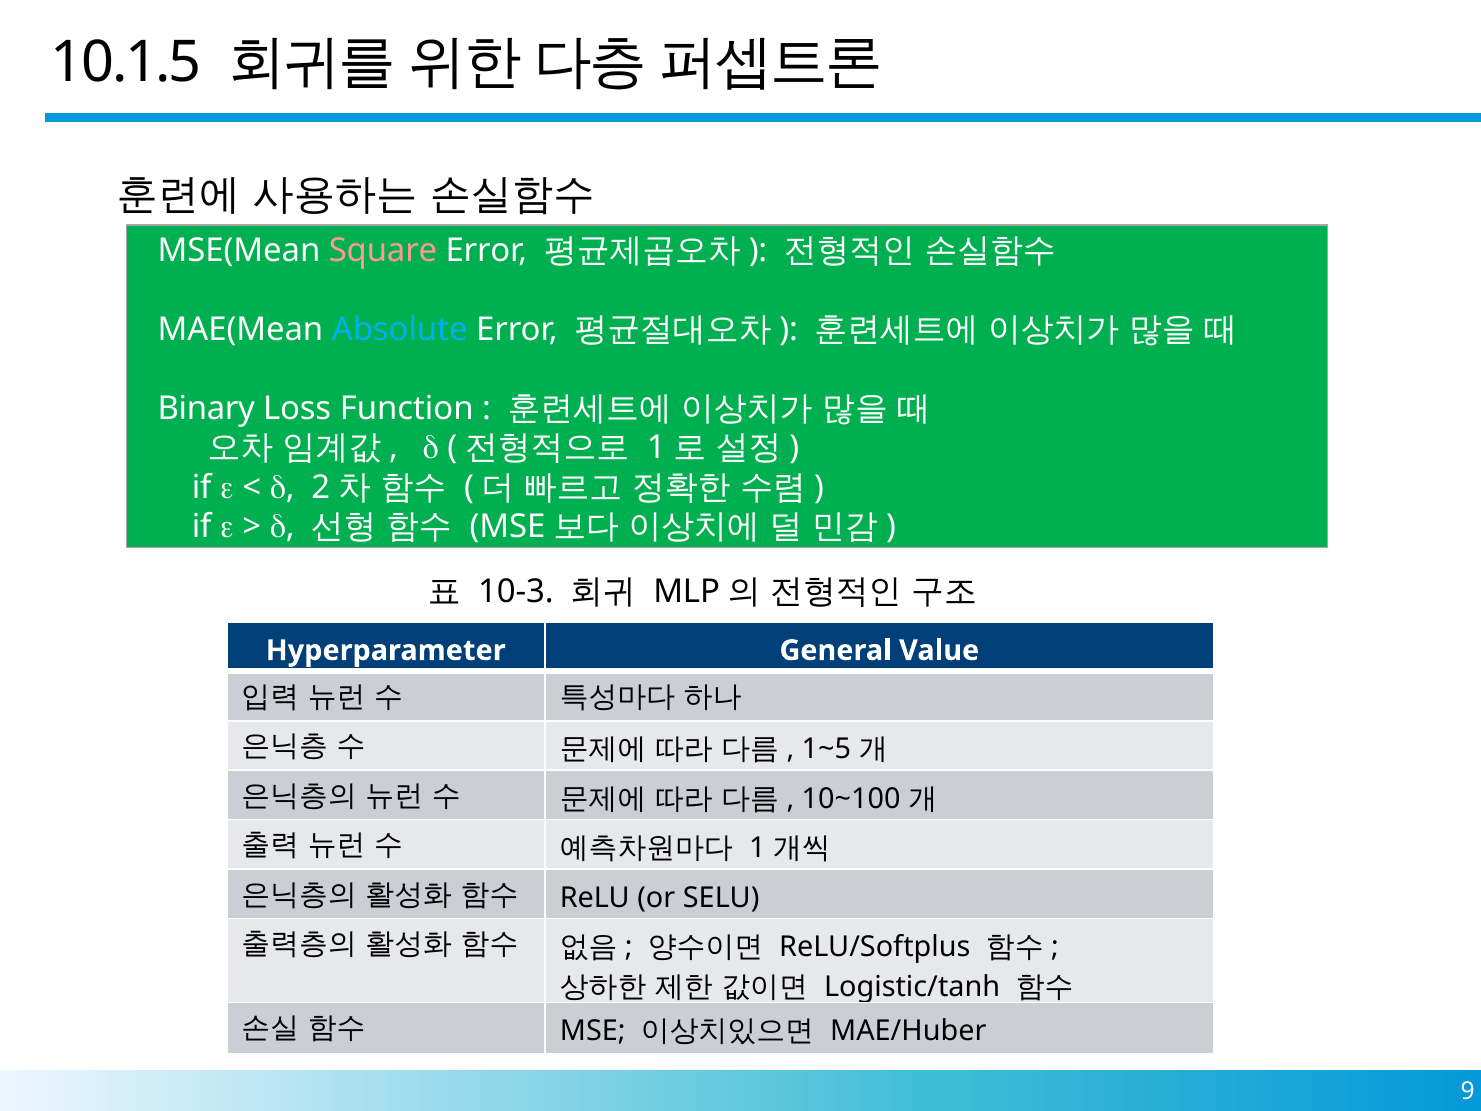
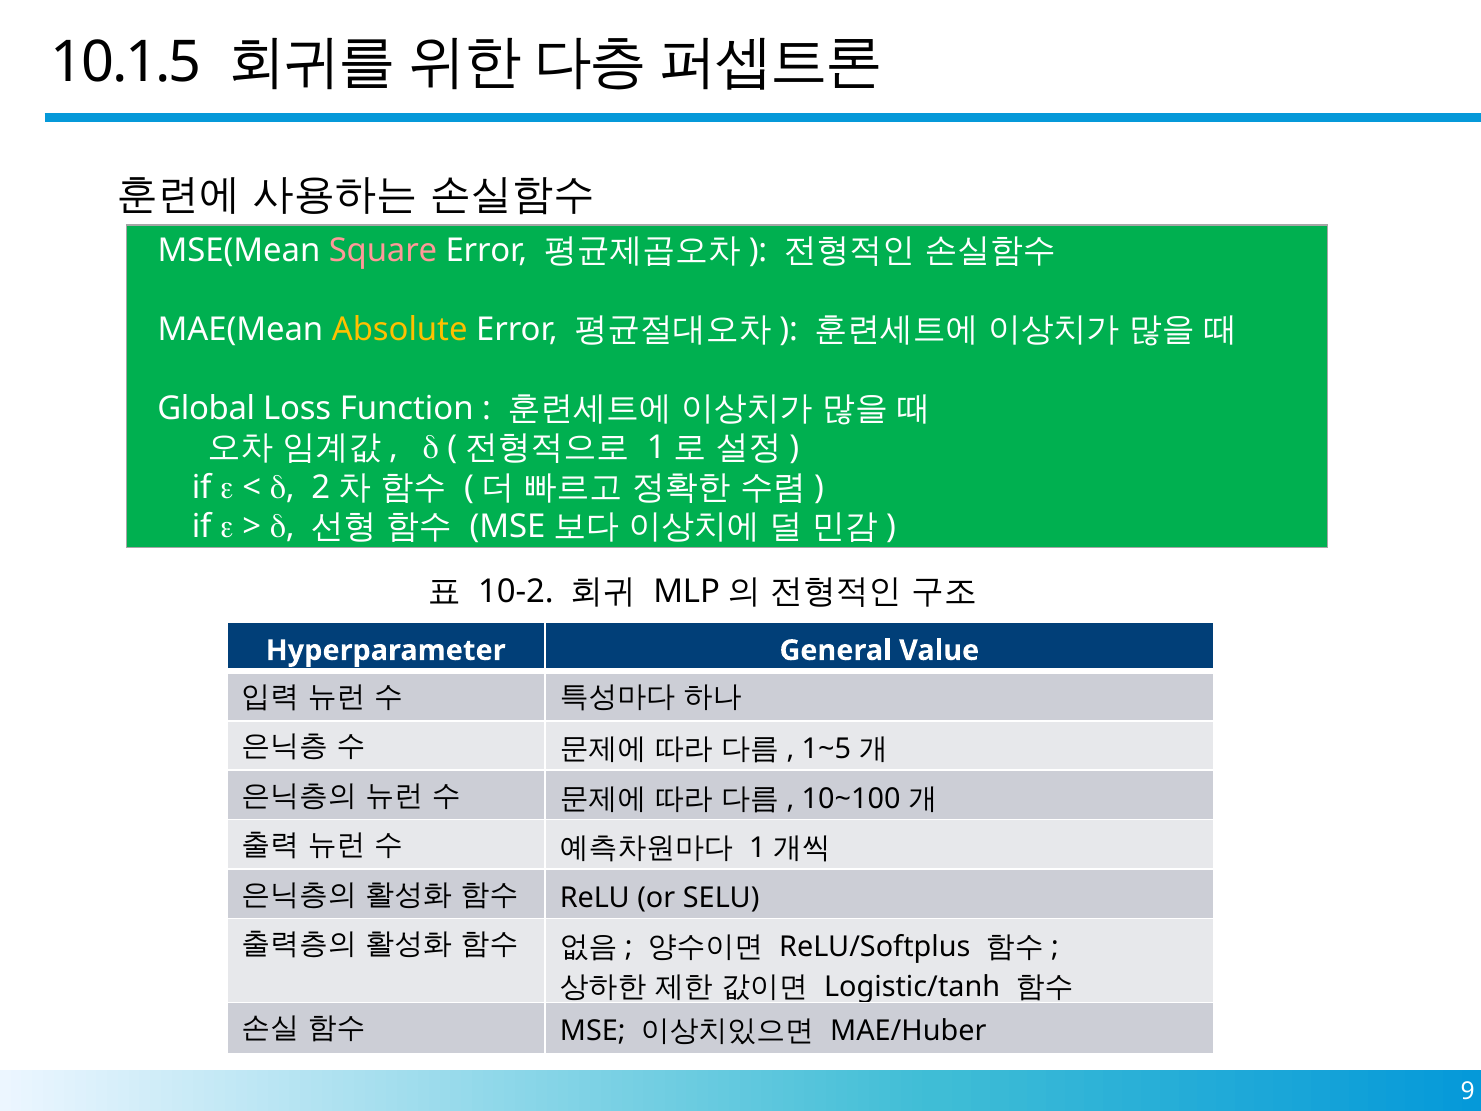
Absolute colour: light blue -> yellow
Binary: Binary -> Global
10-3: 10-3 -> 10-2
